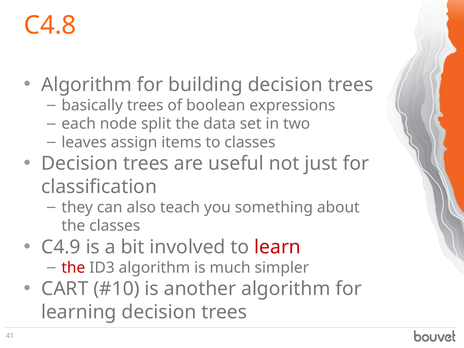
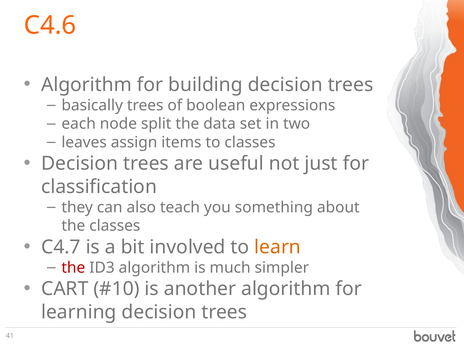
C4.8: C4.8 -> C4.6
C4.9: C4.9 -> C4.7
learn colour: red -> orange
